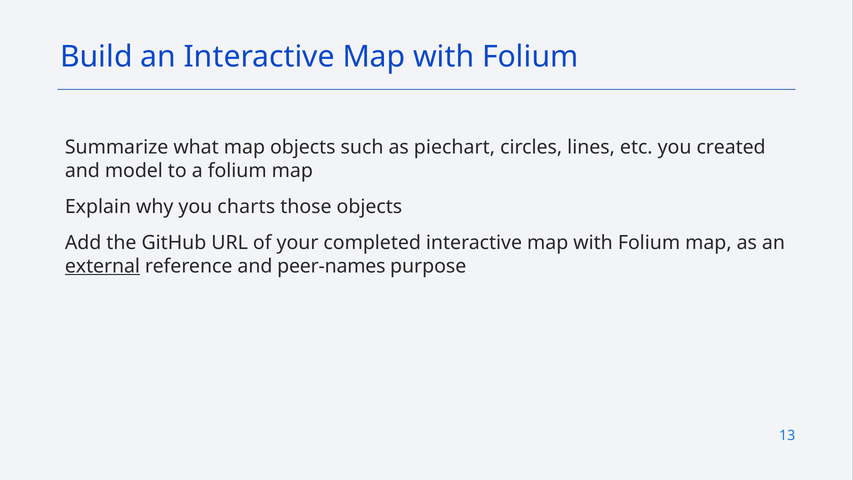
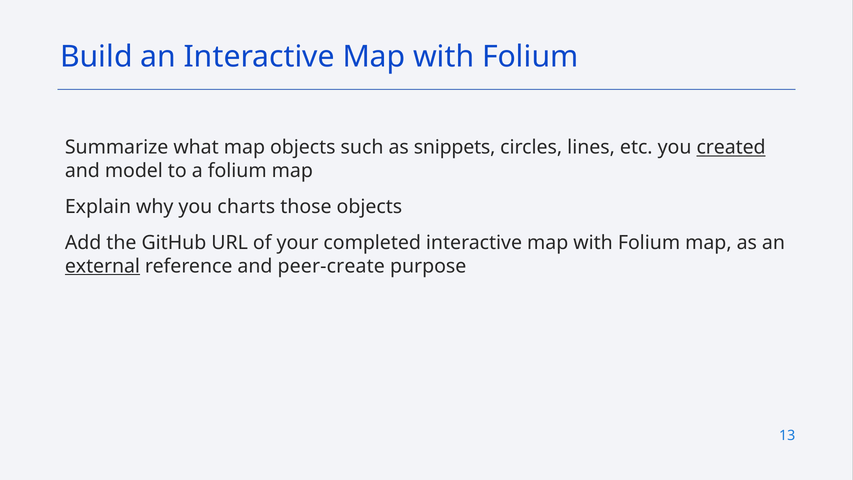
piechart: piechart -> snippets
created underline: none -> present
peer-names: peer-names -> peer-create
